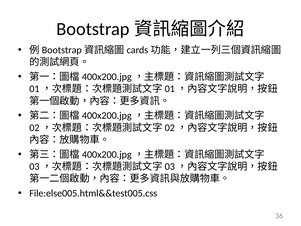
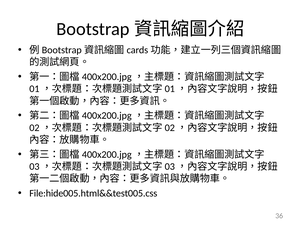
File:else005.html&&test005.css: File:else005.html&&test005.css -> File:hide005.html&&test005.css
